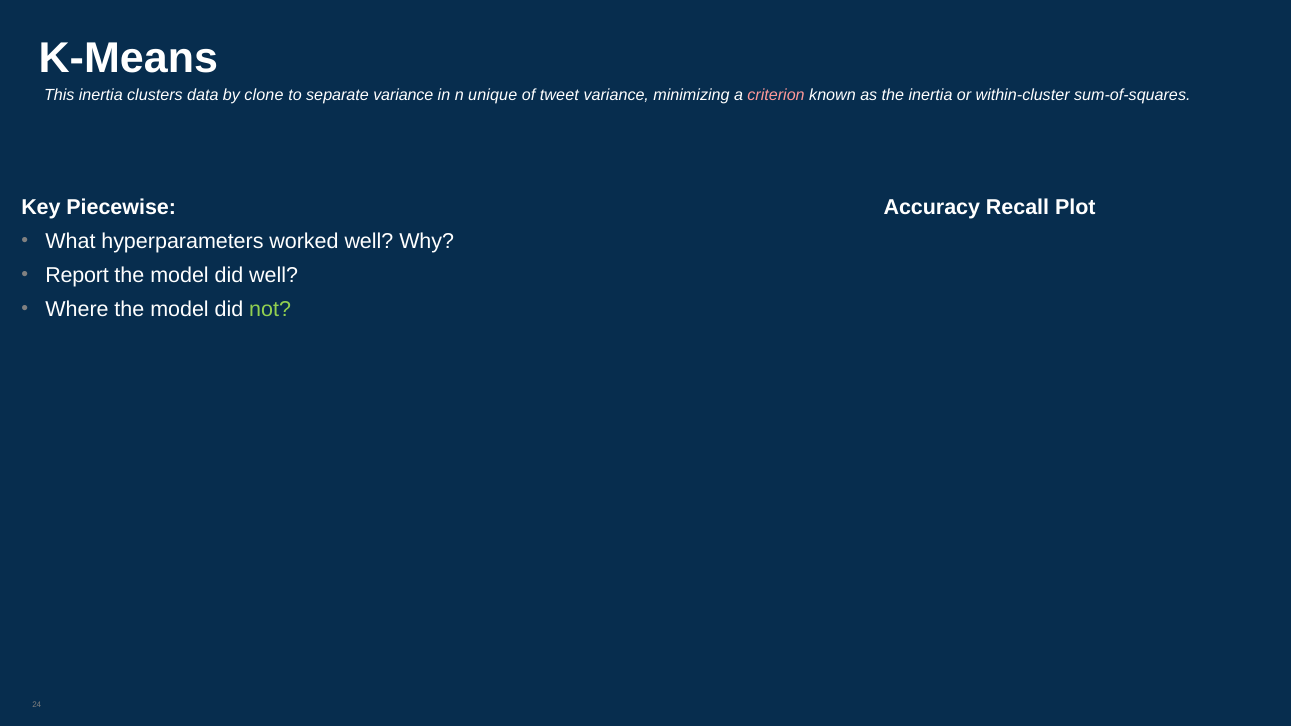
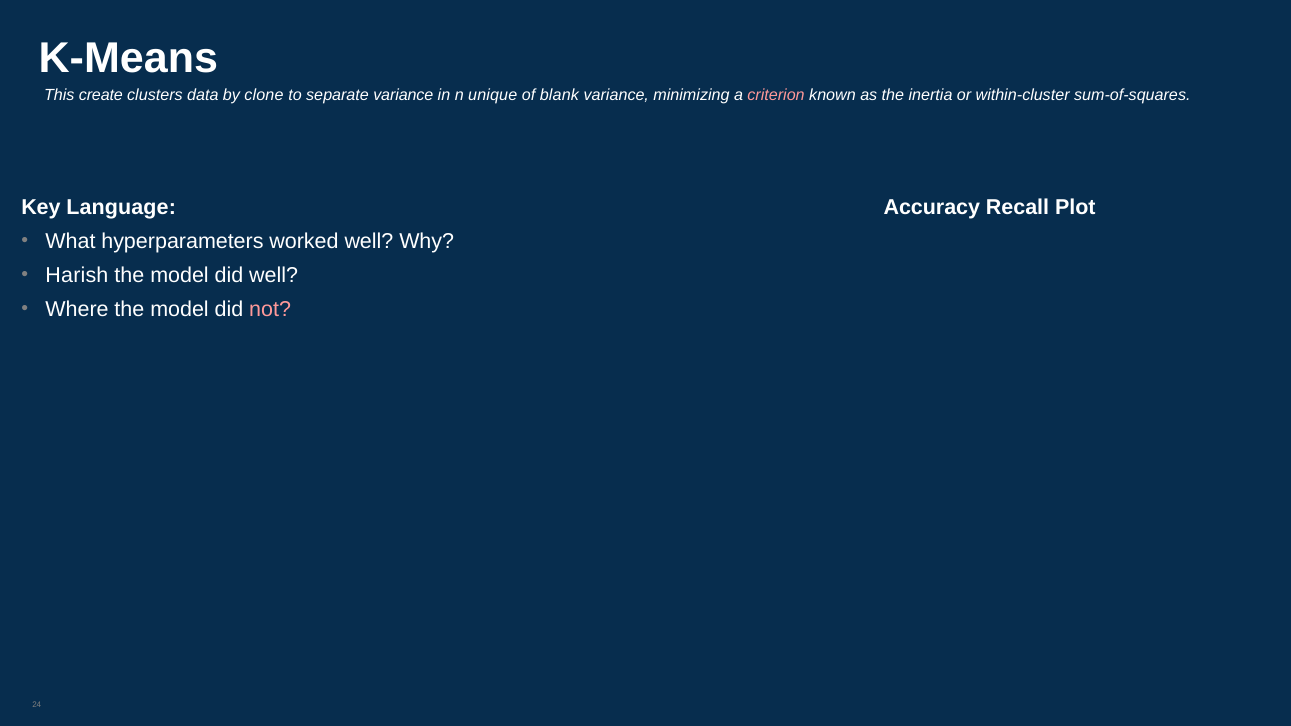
This inertia: inertia -> create
tweet: tweet -> blank
Piecewise: Piecewise -> Language
Report: Report -> Harish
not colour: light green -> pink
